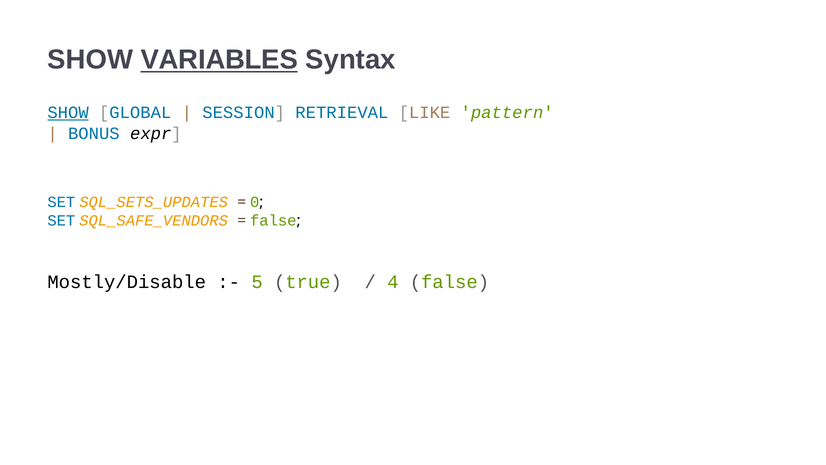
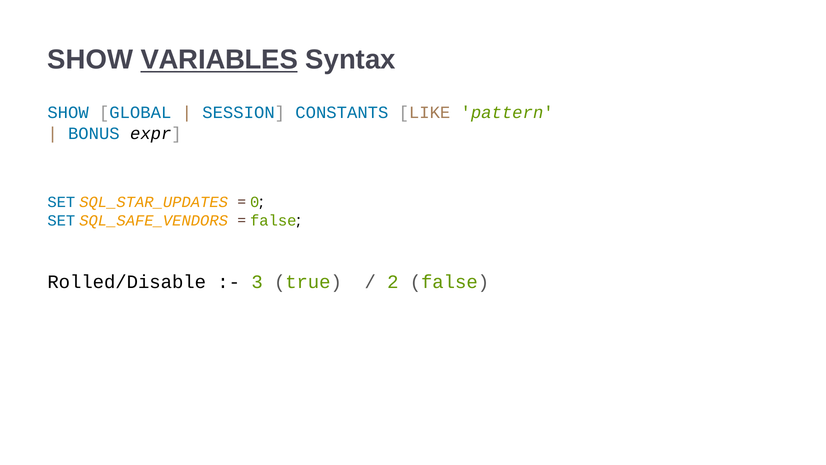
SHOW at (68, 113) underline: present -> none
RETRIEVAL: RETRIEVAL -> CONSTANTS
SQL_SETS_UPDATES: SQL_SETS_UPDATES -> SQL_STAR_UPDATES
Mostly/Disable: Mostly/Disable -> Rolled/Disable
5: 5 -> 3
4: 4 -> 2
